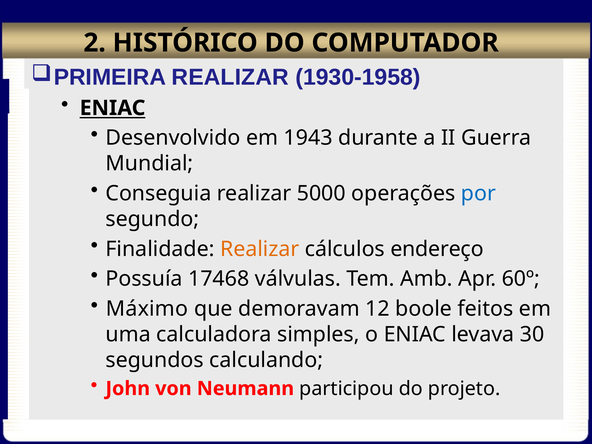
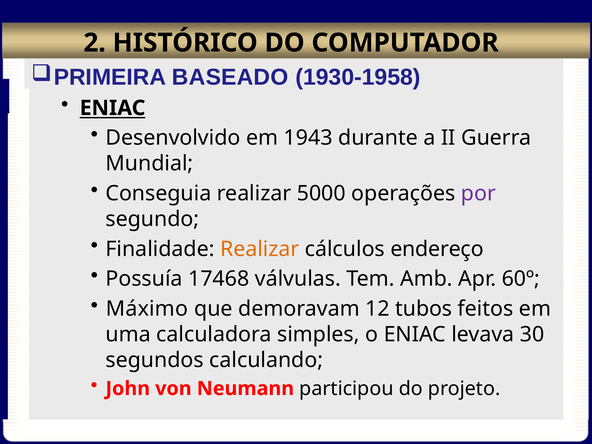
REALIZAR at (230, 77): REALIZAR -> BASEADO
por colour: blue -> purple
boole: boole -> tubos
